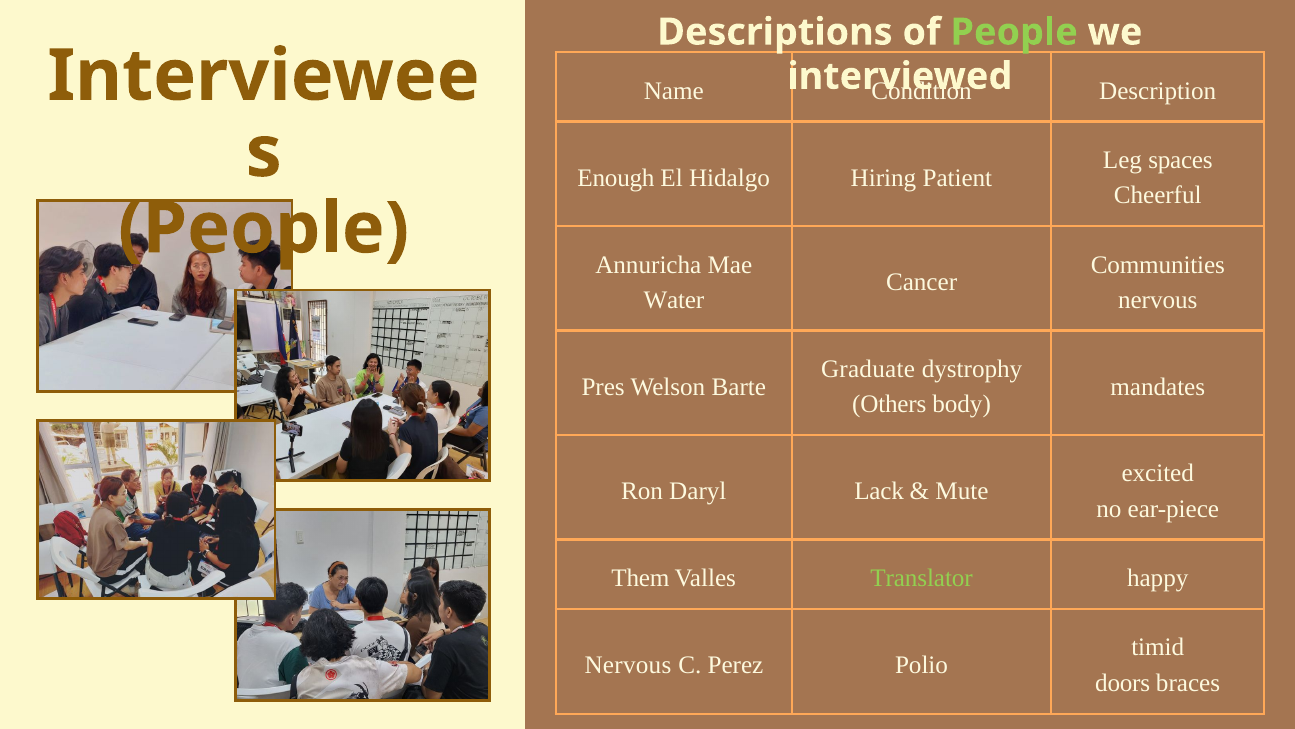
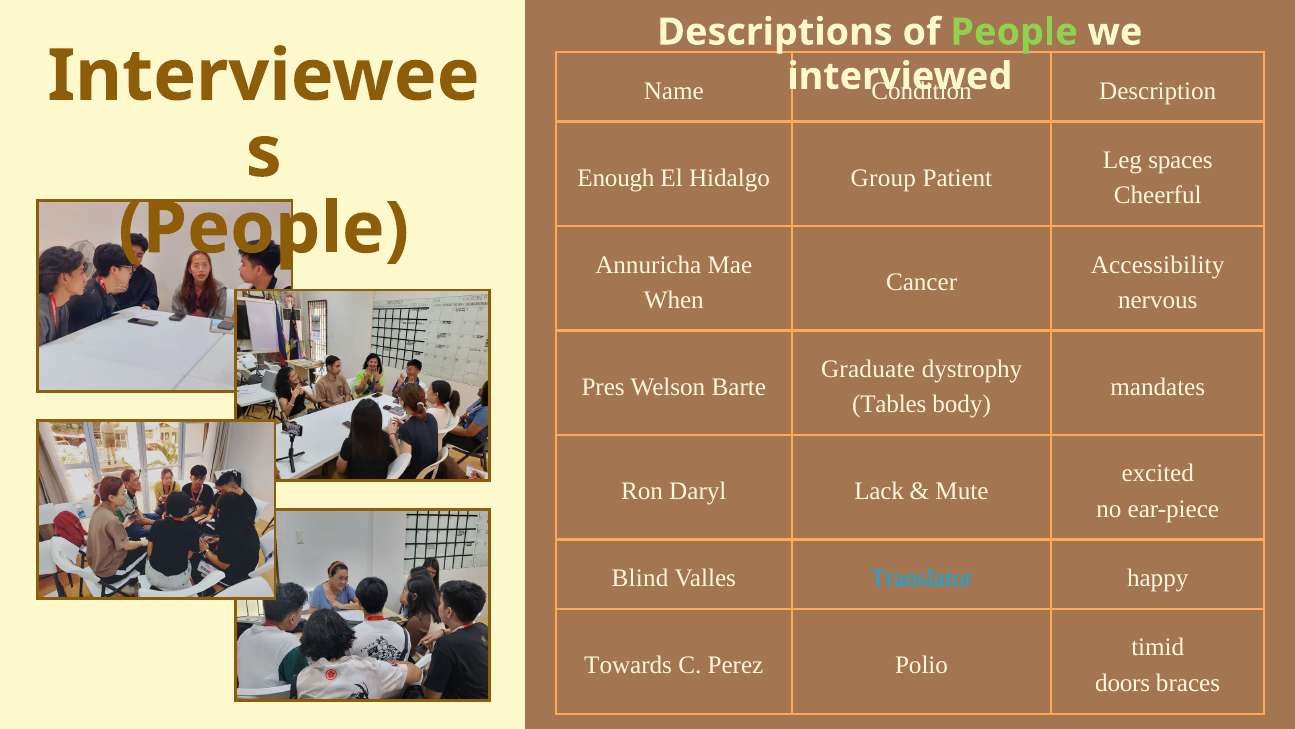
Hiring: Hiring -> Group
Communities: Communities -> Accessibility
Water: Water -> When
Others: Others -> Tables
Them: Them -> Blind
Translator colour: light green -> light blue
Nervous at (628, 665): Nervous -> Towards
